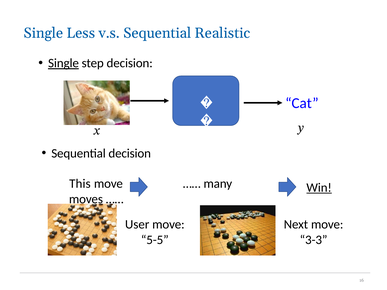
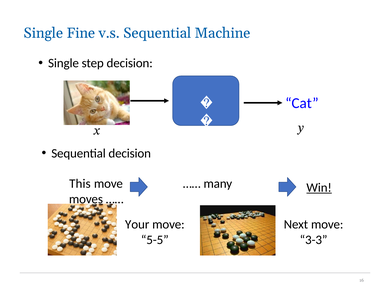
Less: Less -> Fine
Realistic: Realistic -> Machine
Single at (64, 63) underline: present -> none
User: User -> Your
